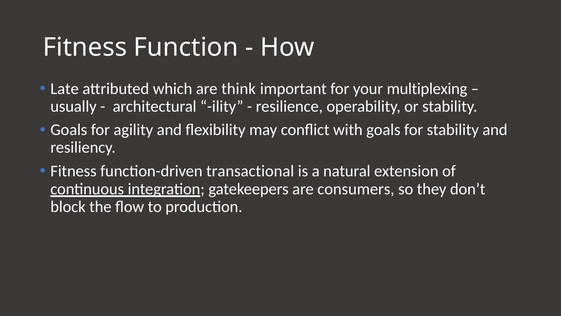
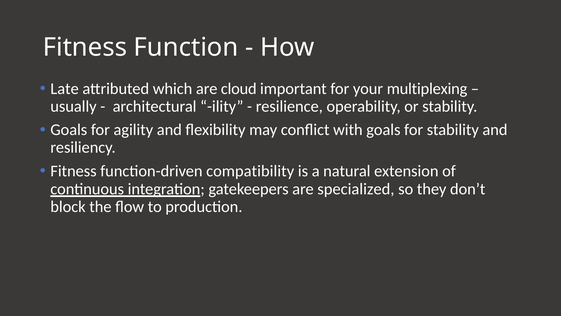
think: think -> cloud
transactional: transactional -> compatibility
consumers: consumers -> specialized
